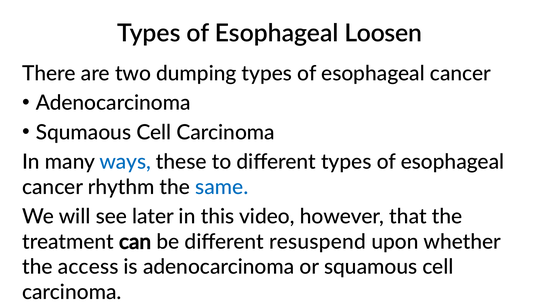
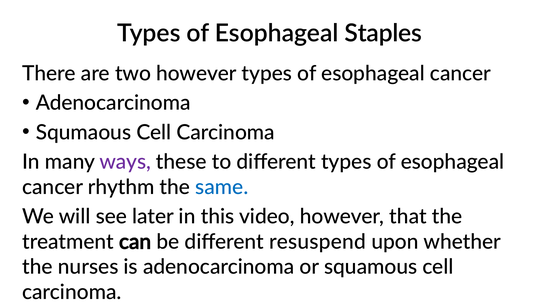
Loosen: Loosen -> Staples
two dumping: dumping -> however
ways colour: blue -> purple
access: access -> nurses
